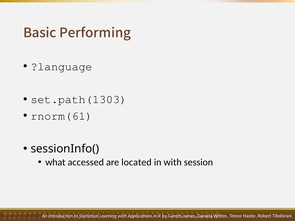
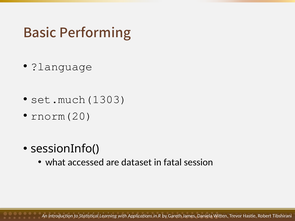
set.path(1303: set.path(1303 -> set.much(1303
rnorm(61: rnorm(61 -> rnorm(20
located: located -> dataset
in with: with -> fatal
